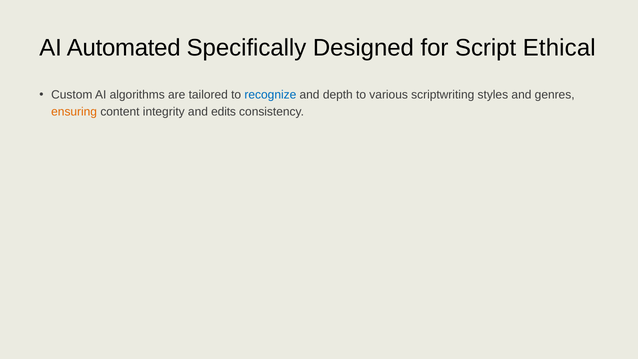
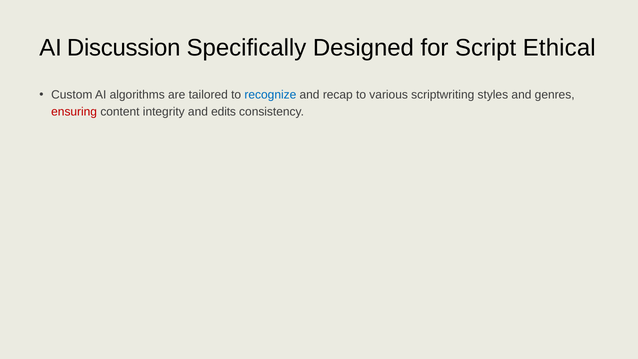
Automated: Automated -> Discussion
depth: depth -> recap
ensuring colour: orange -> red
